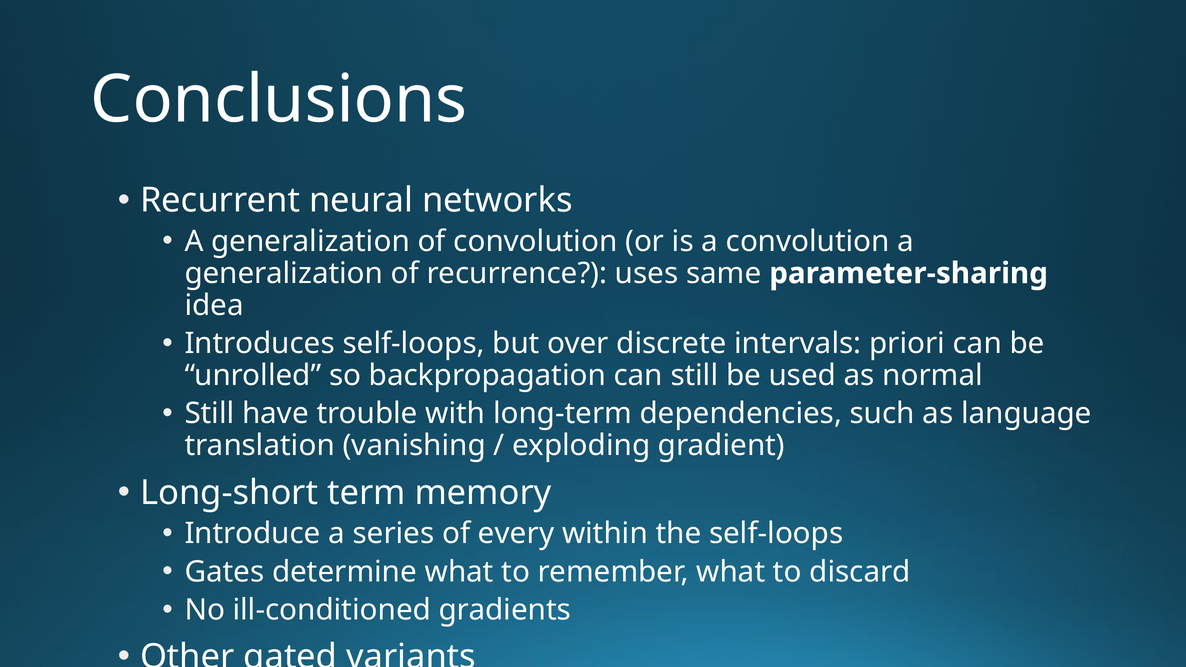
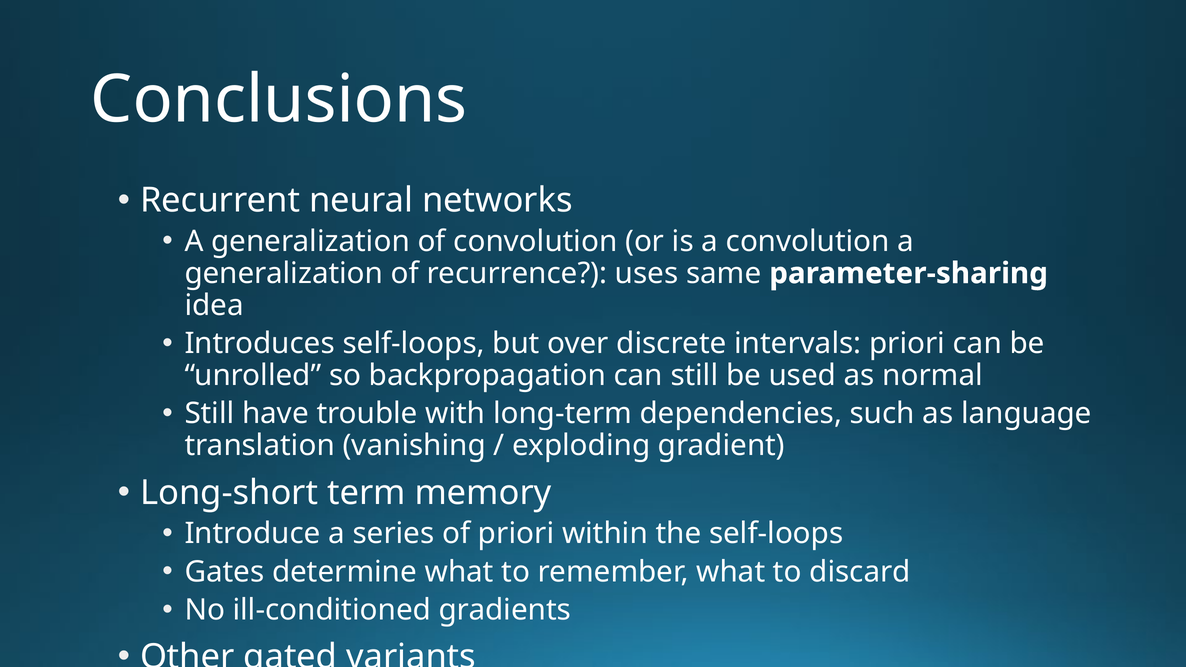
of every: every -> priori
